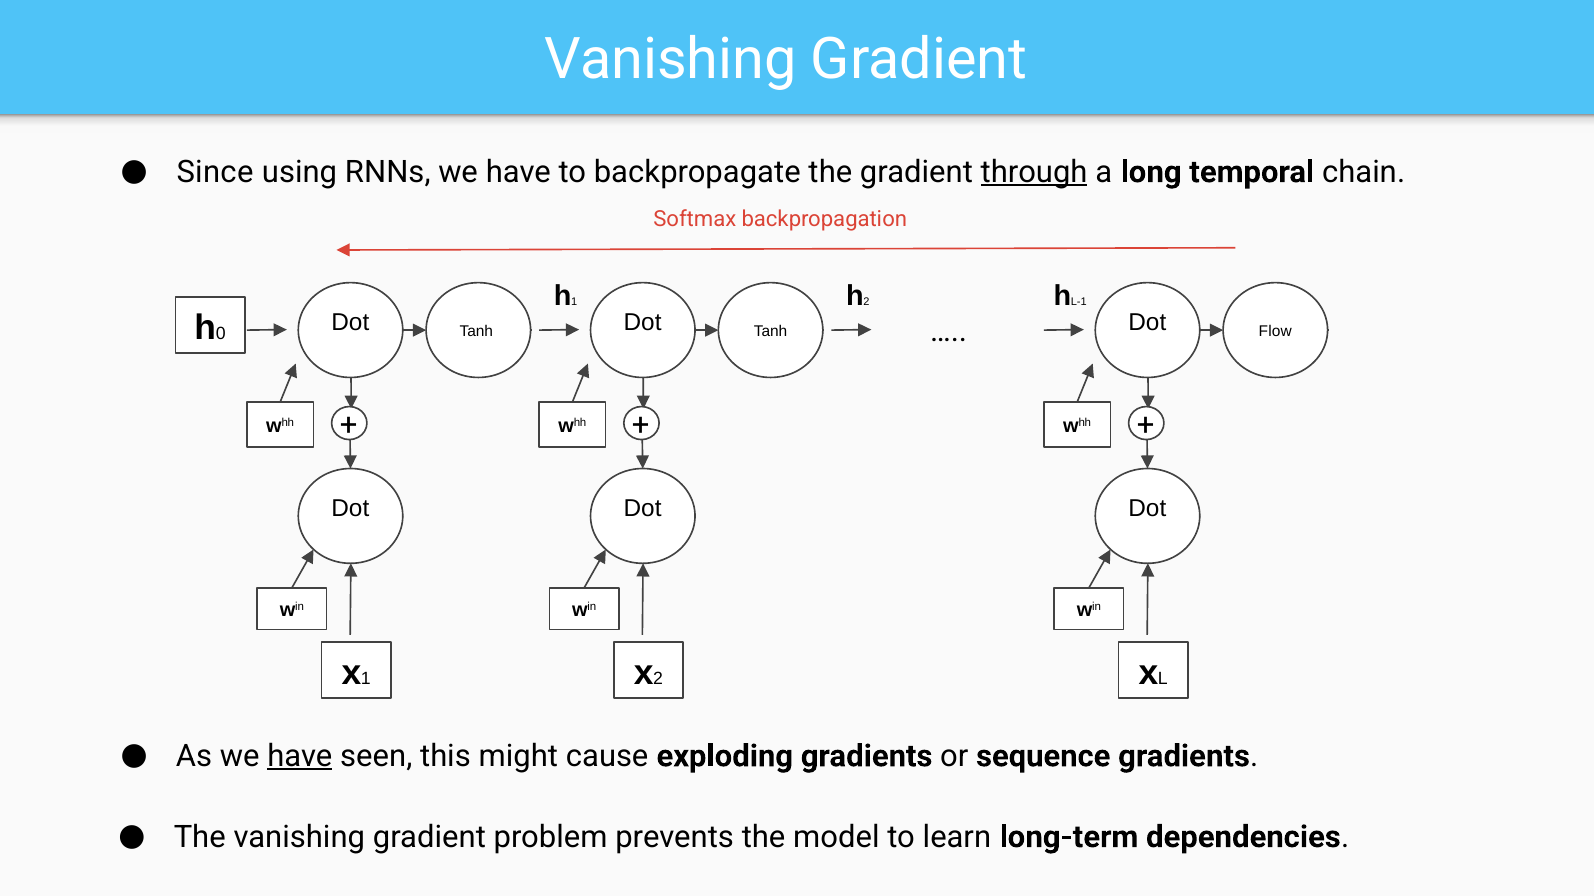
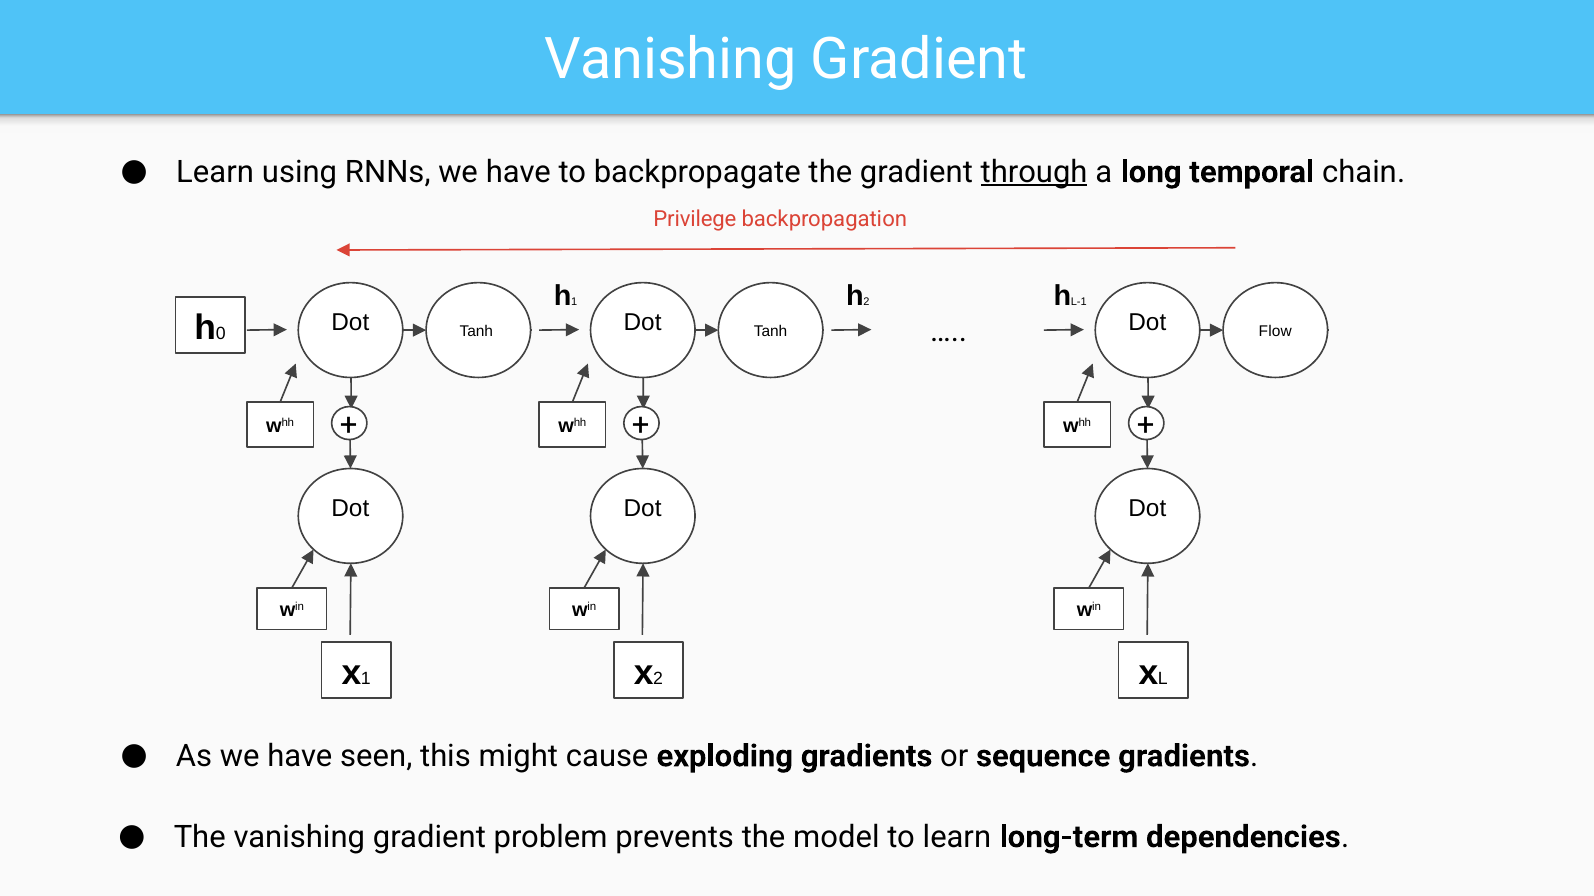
Since at (215, 172): Since -> Learn
Softmax: Softmax -> Privilege
have at (300, 757) underline: present -> none
